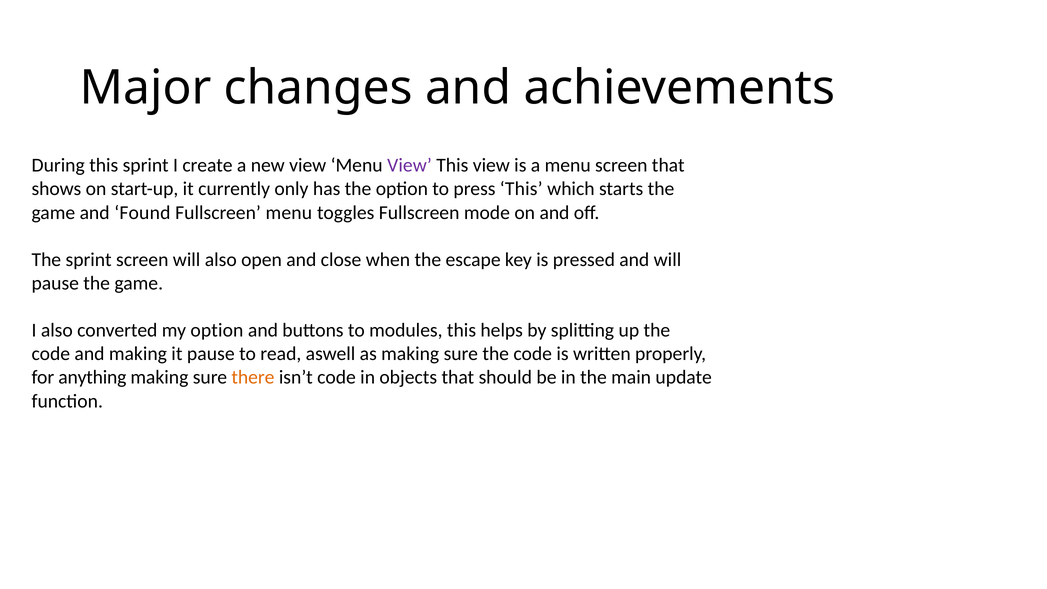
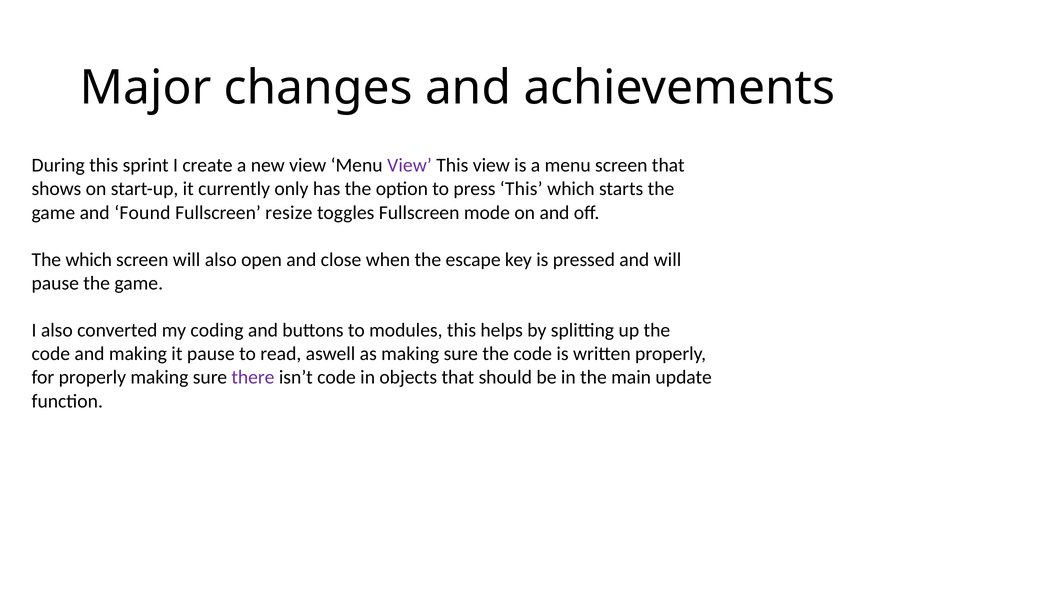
Fullscreen menu: menu -> resize
The sprint: sprint -> which
my option: option -> coding
for anything: anything -> properly
there colour: orange -> purple
